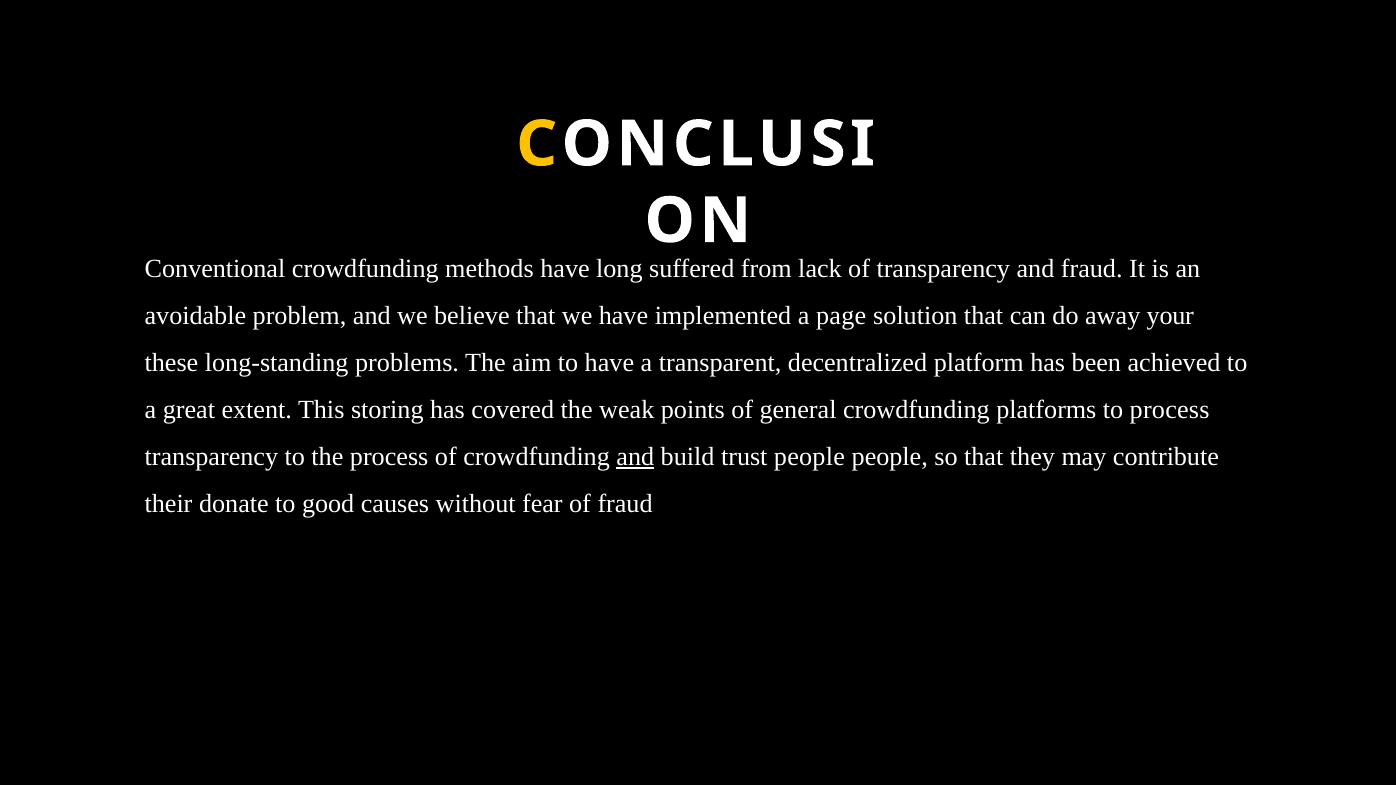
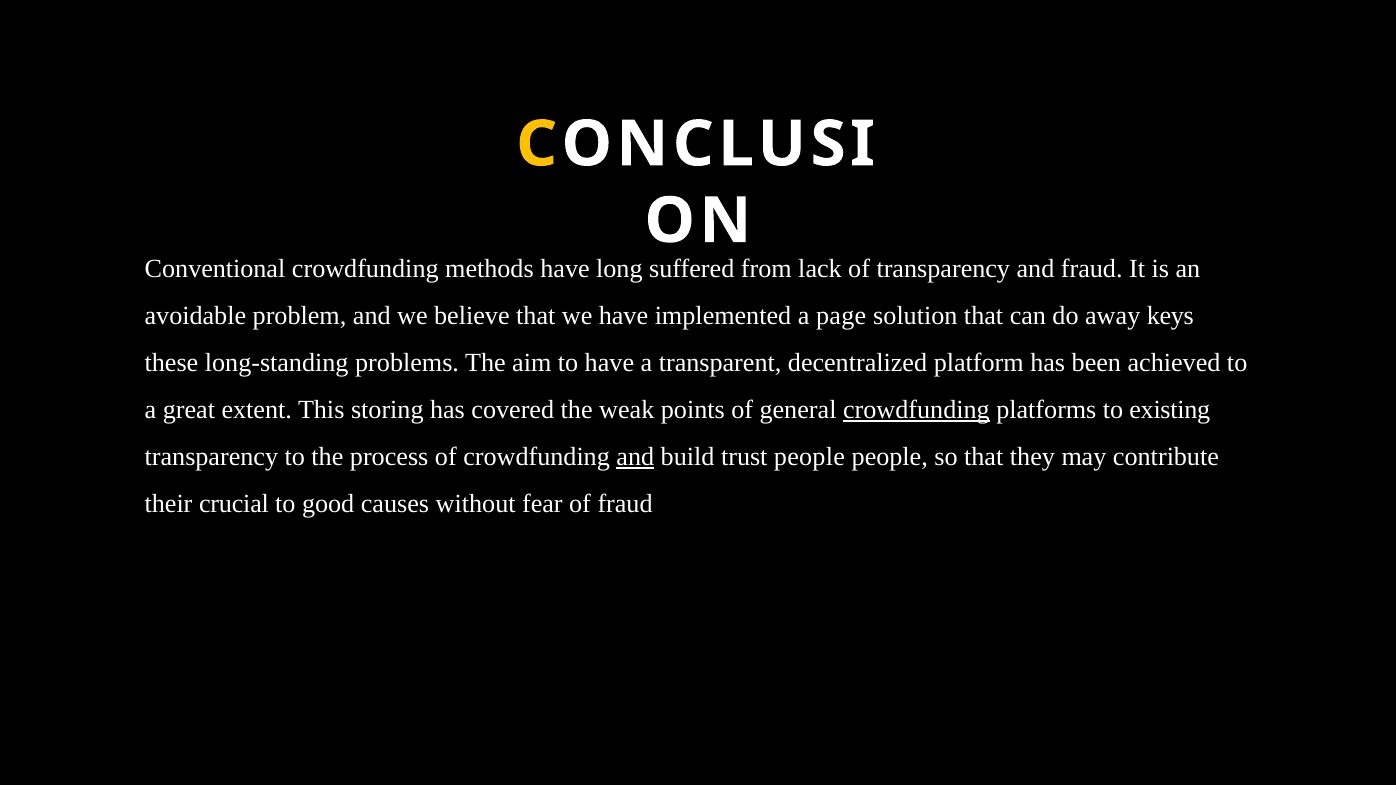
your: your -> keys
crowdfunding at (916, 410) underline: none -> present
to process: process -> existing
donate: donate -> crucial
